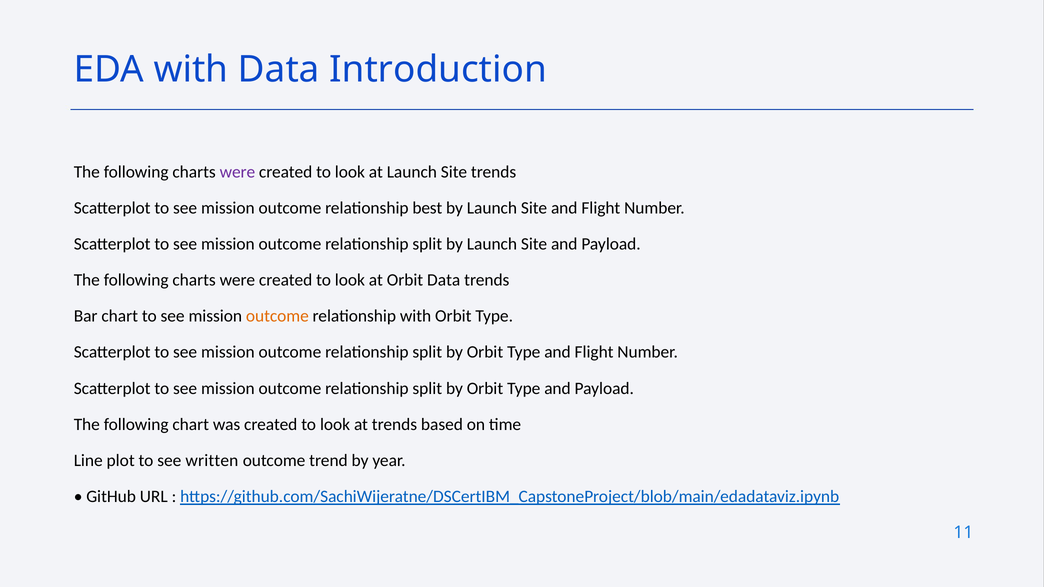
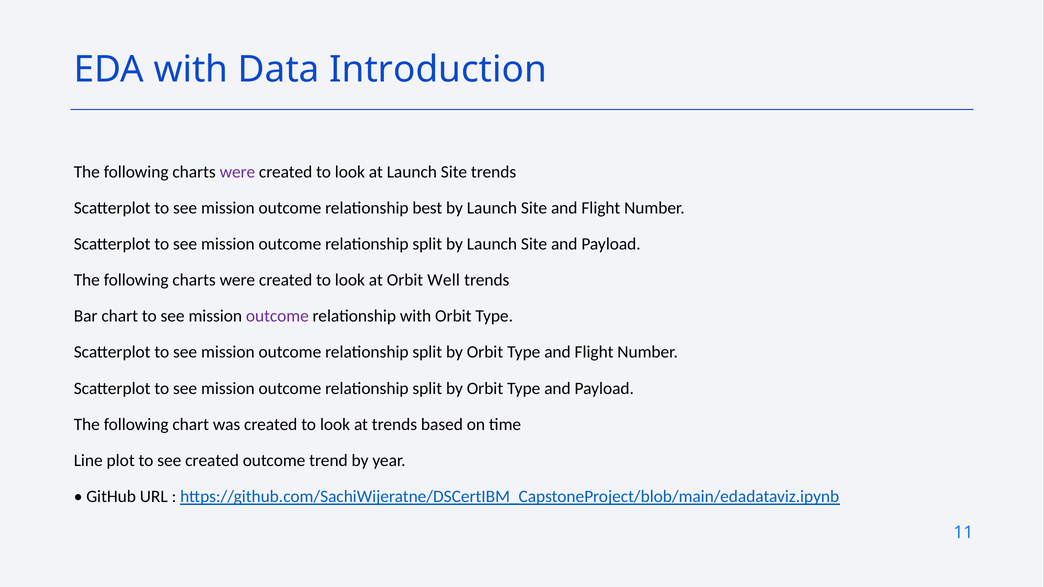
Orbit Data: Data -> Well
outcome at (277, 316) colour: orange -> purple
see written: written -> created
